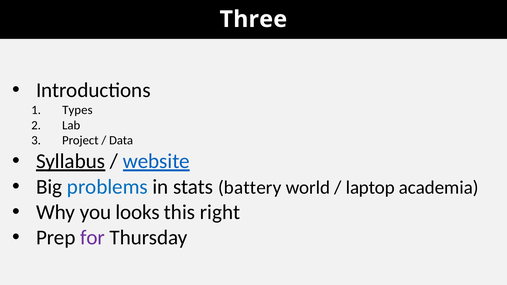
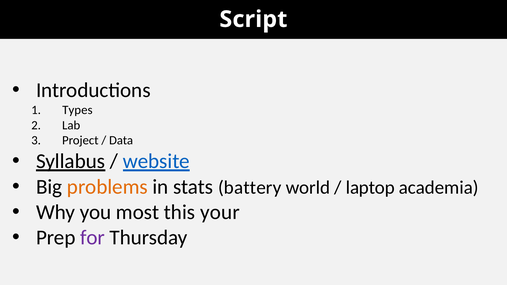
Three: Three -> Script
problems colour: blue -> orange
looks: looks -> most
right: right -> your
